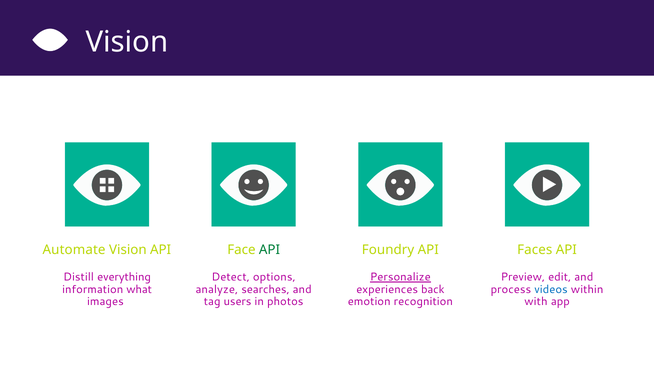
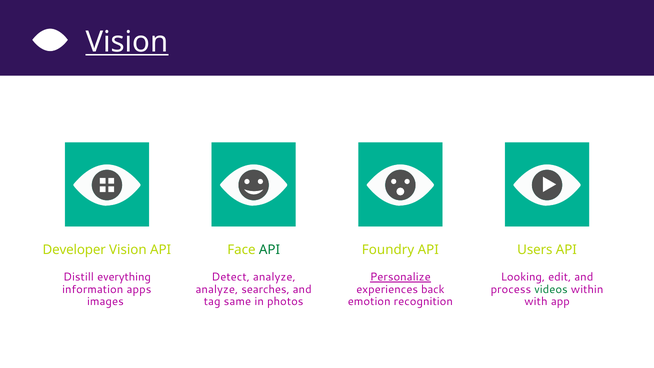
Vision at (127, 42) underline: none -> present
Automate: Automate -> Developer
Faces: Faces -> Users
Detect options: options -> analyze
Preview: Preview -> Looking
what: what -> apps
videos colour: blue -> green
users: users -> same
